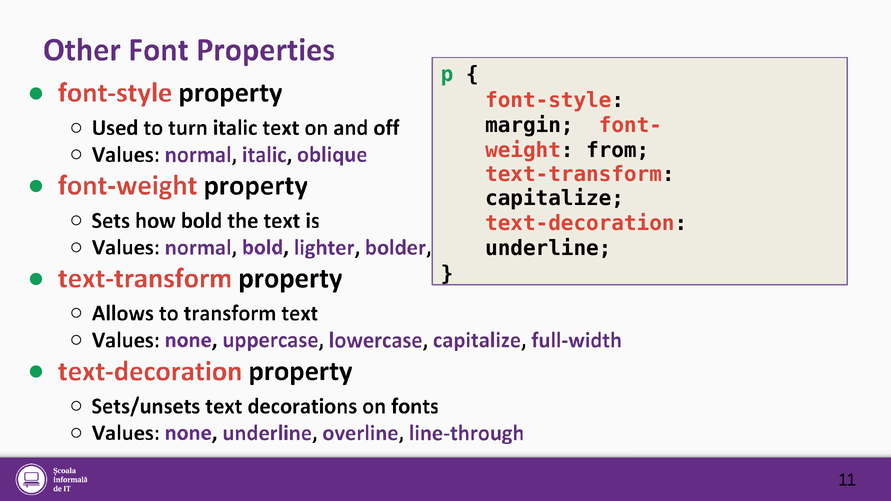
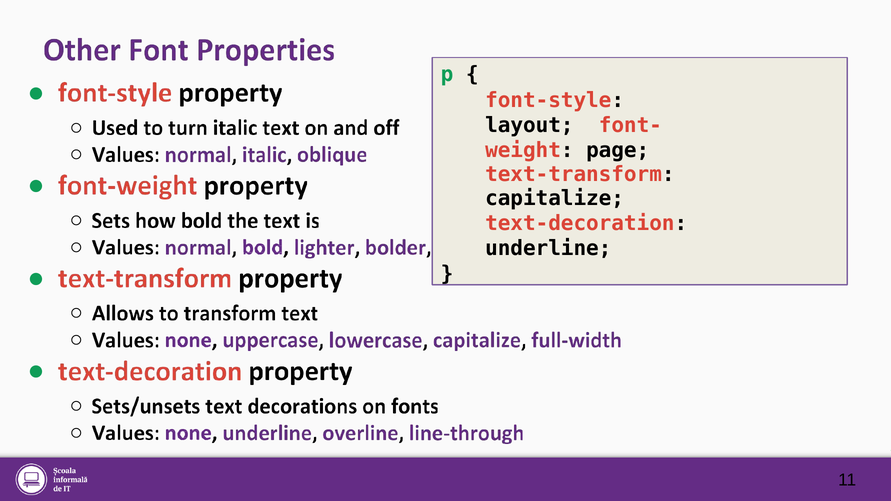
margin: margin -> layout
from: from -> page
